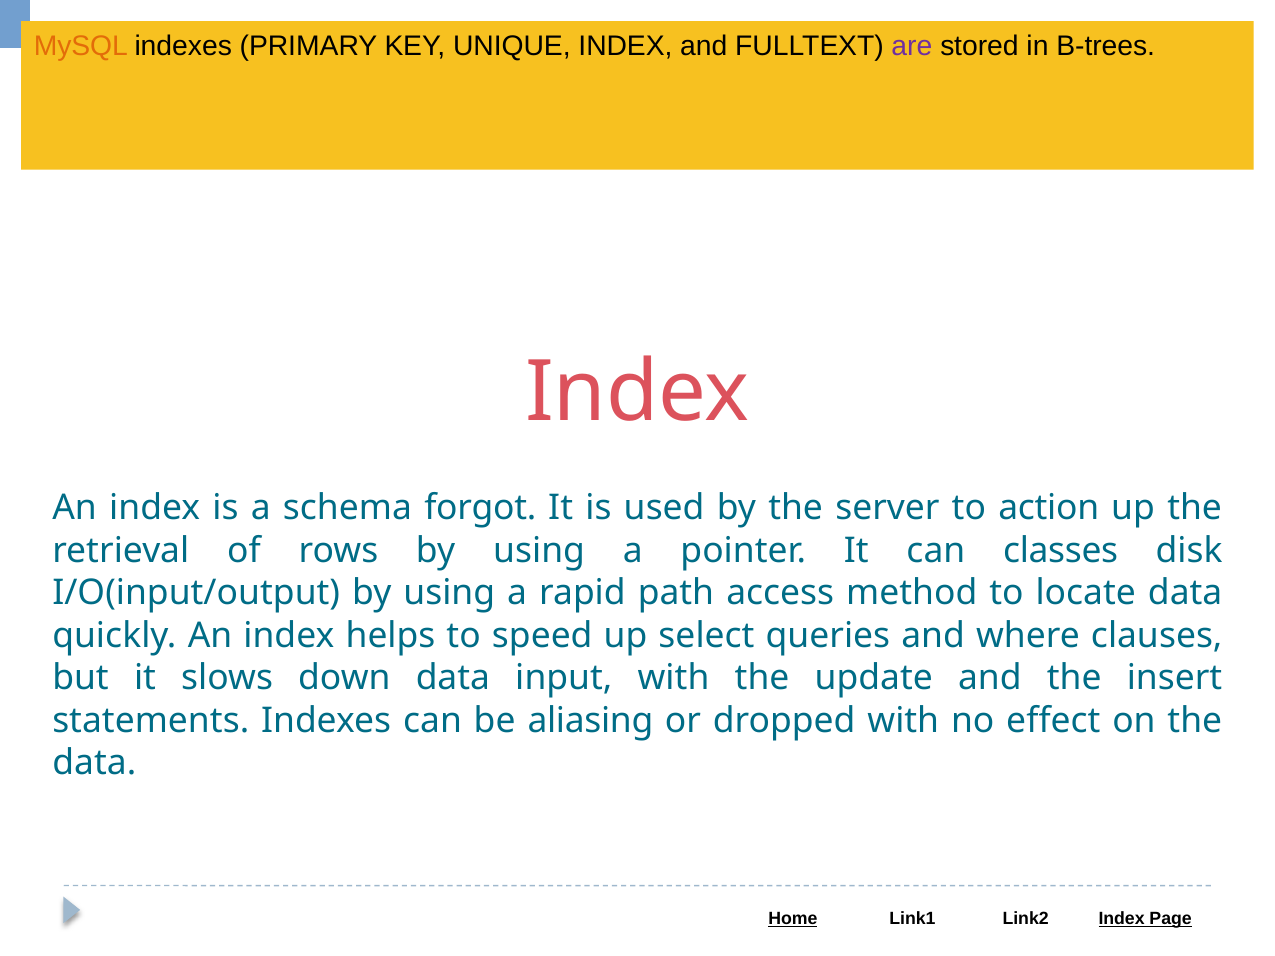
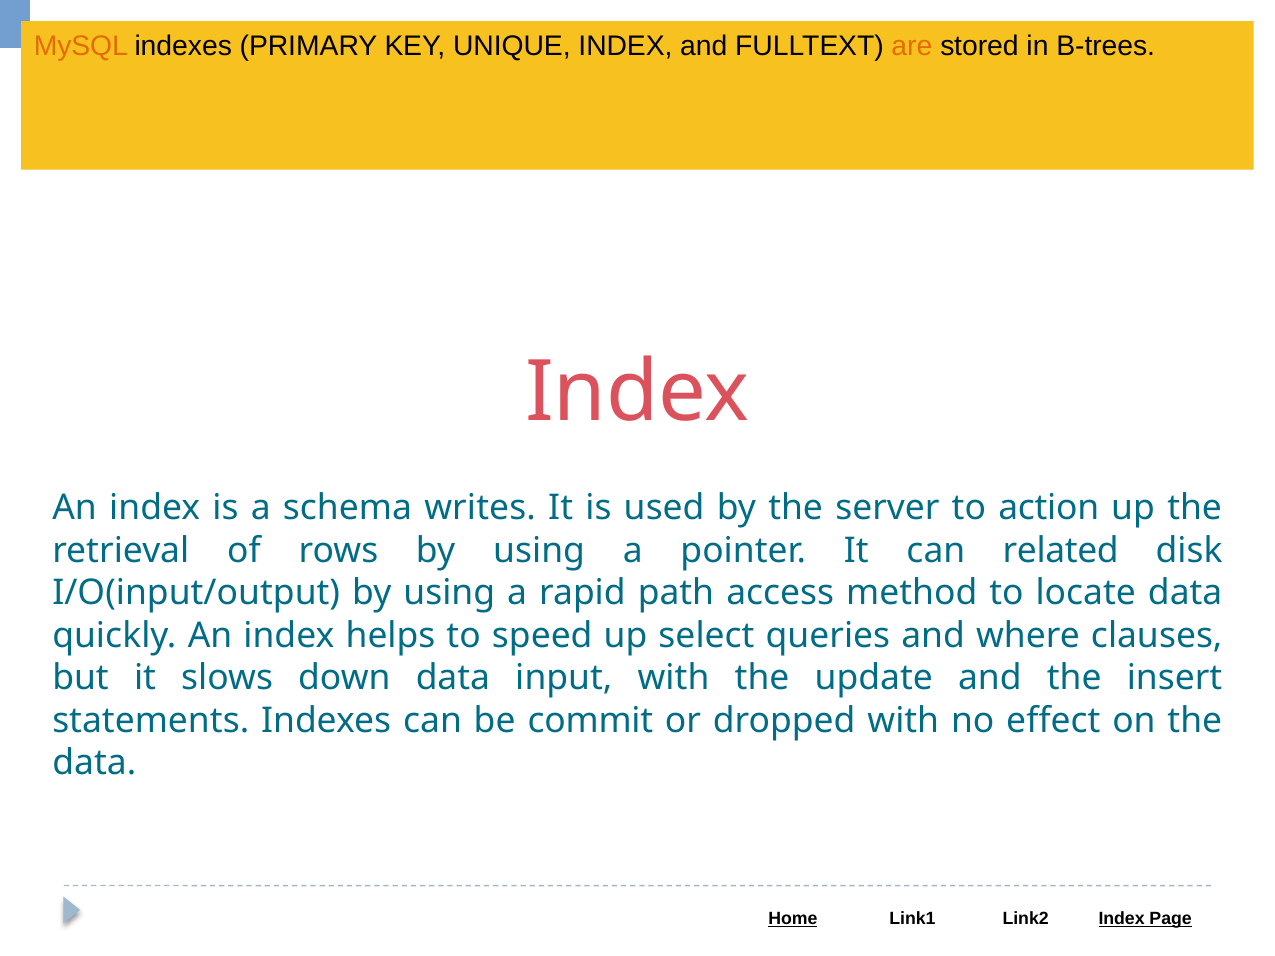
are at (912, 46) colour: purple -> orange
forgot: forgot -> writes
classes: classes -> related
aliasing: aliasing -> commit
